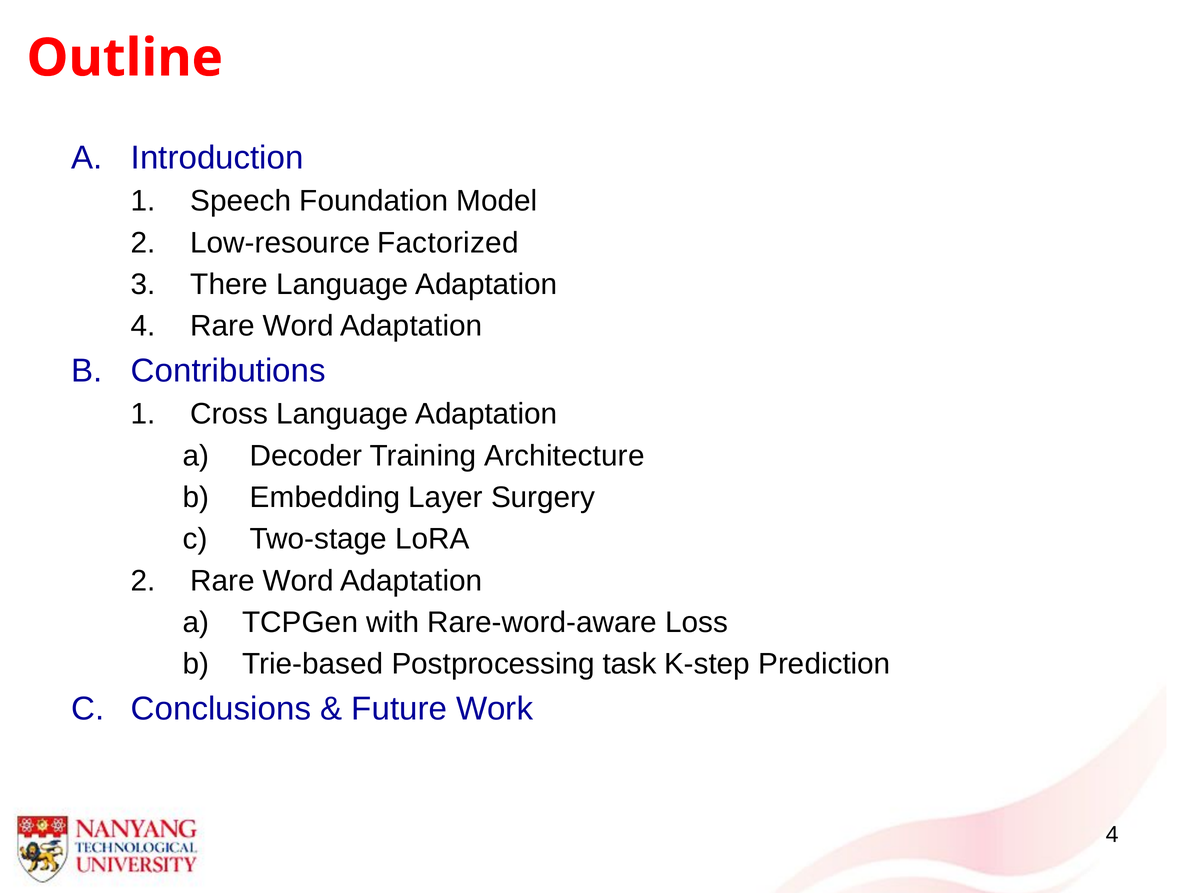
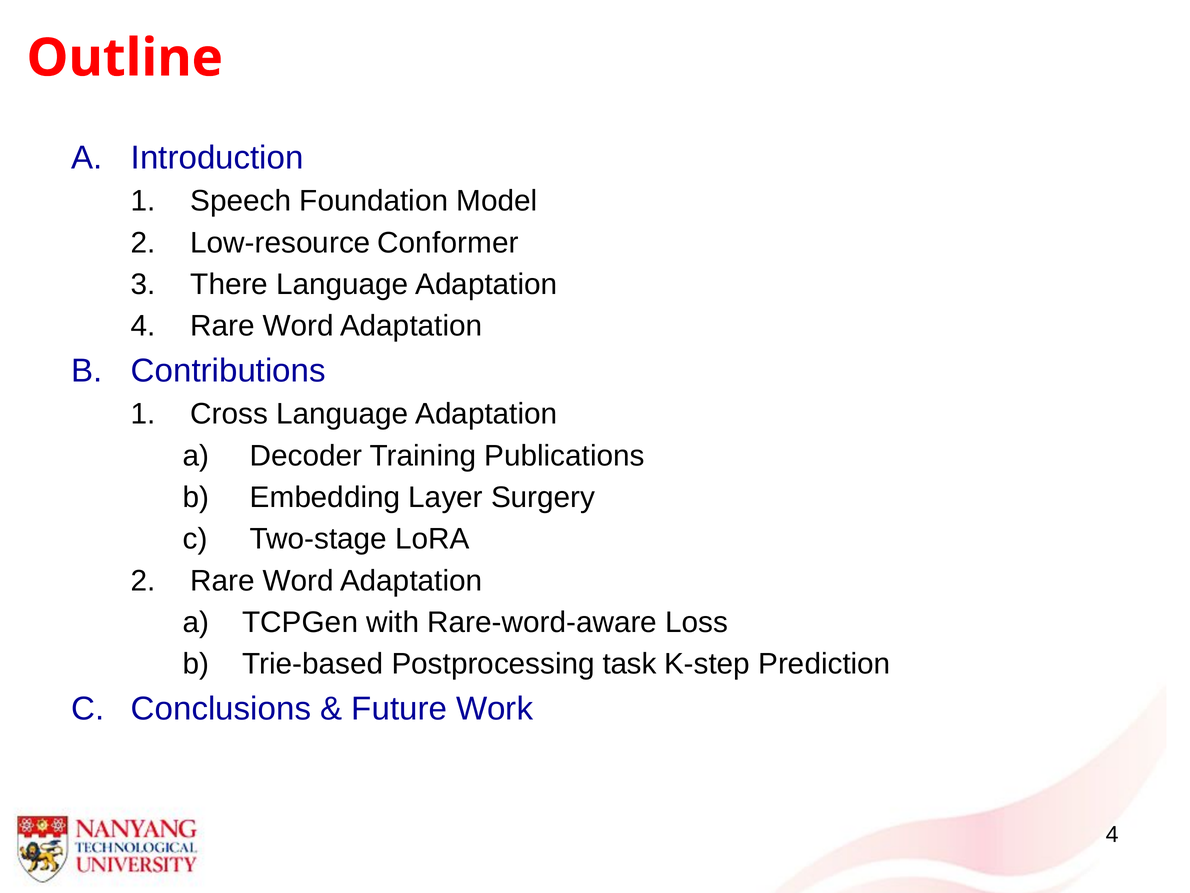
Factorized: Factorized -> Conformer
Architecture: Architecture -> Publications
